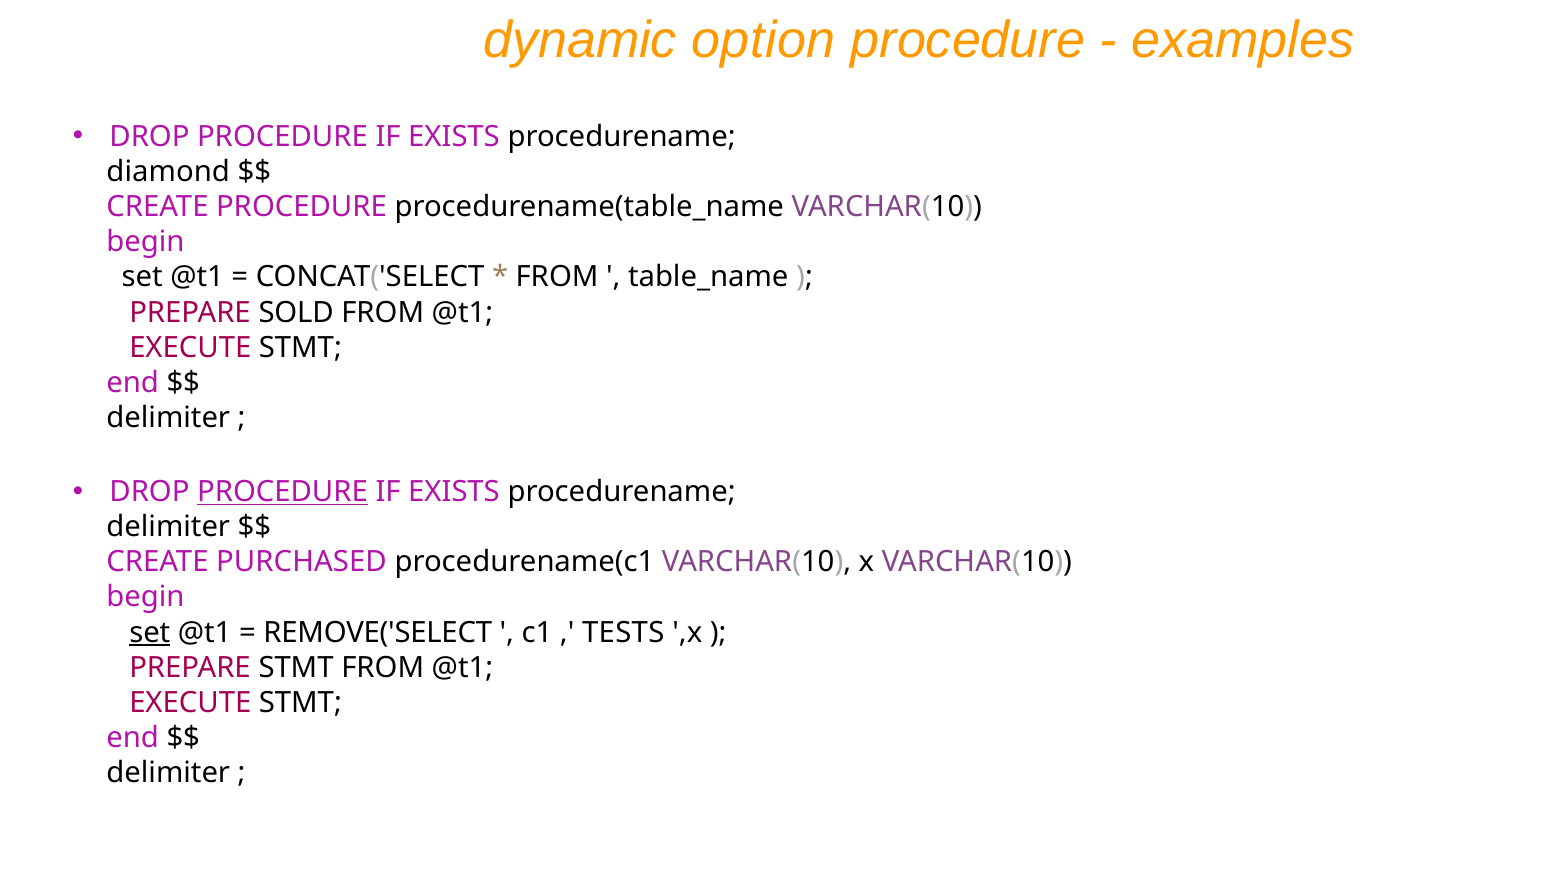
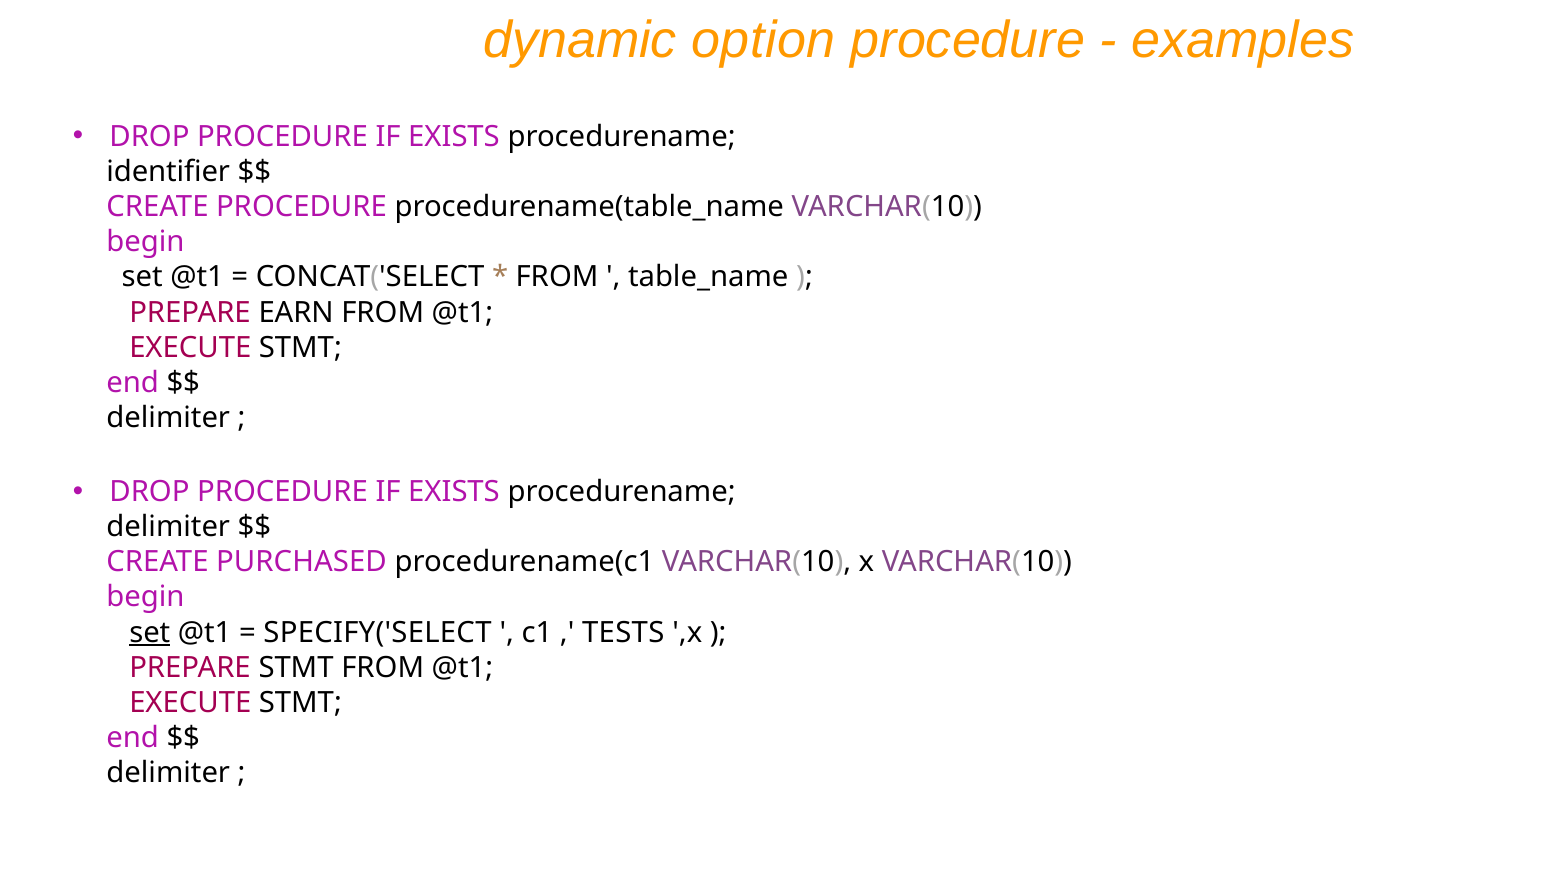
diamond: diamond -> identifier
SOLD: SOLD -> EARN
PROCEDURE at (283, 492) underline: present -> none
REMOVE('SELECT: REMOVE('SELECT -> SPECIFY('SELECT
